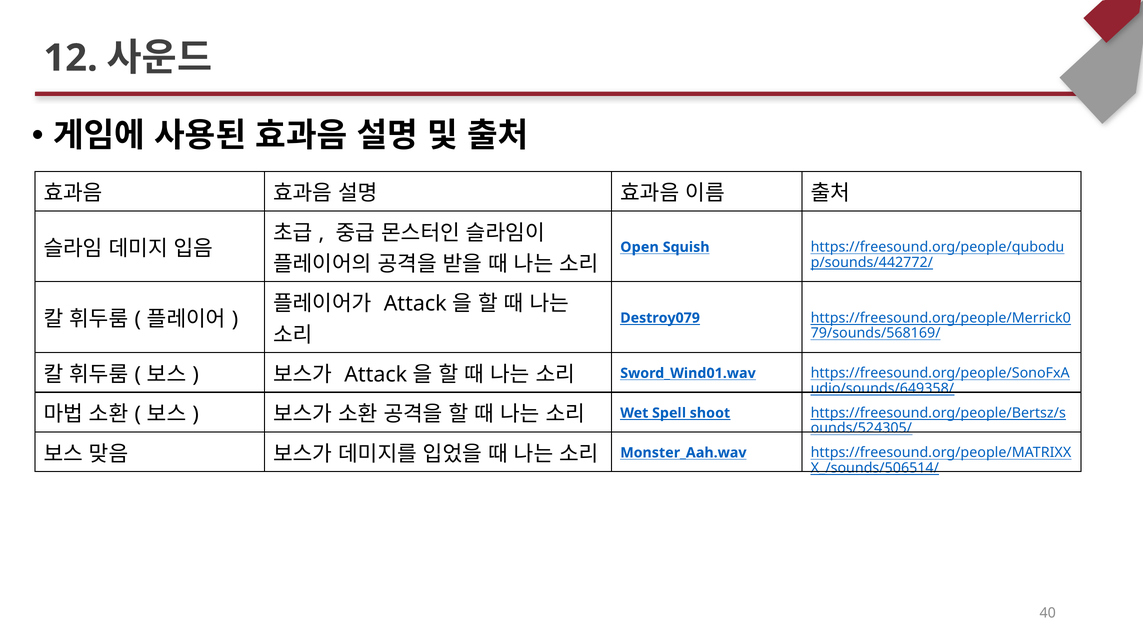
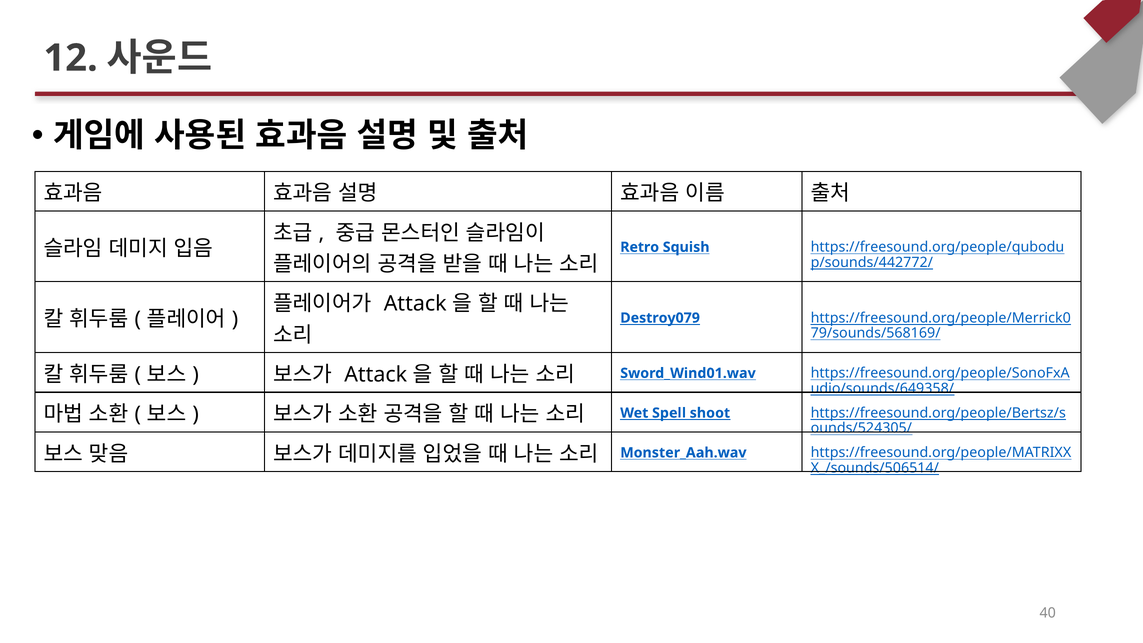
Open: Open -> Retro
